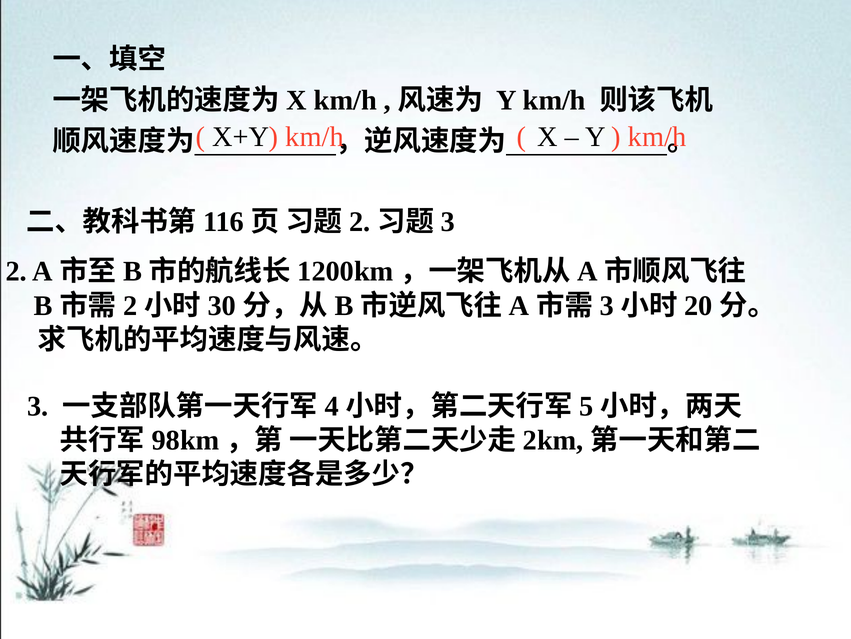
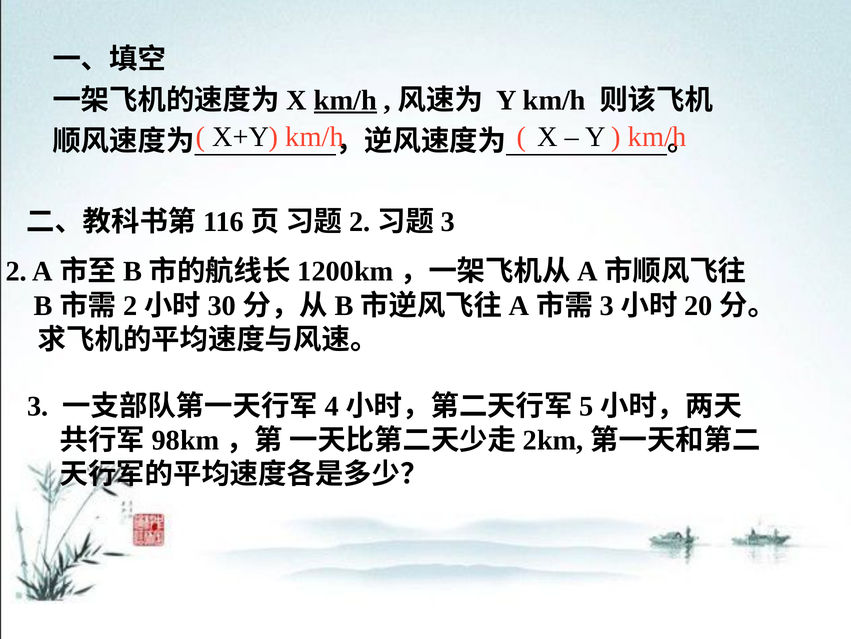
km/h at (345, 100) underline: none -> present
